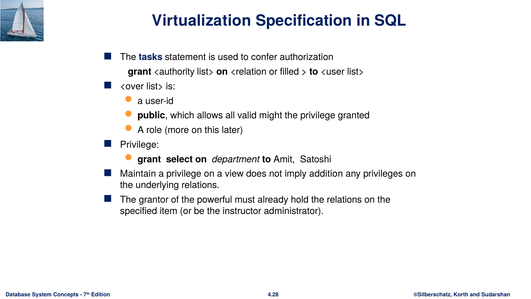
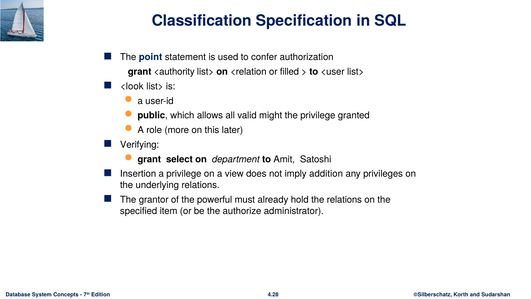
Virtualization: Virtualization -> Classification
tasks: tasks -> point
<over: <over -> <look
Privilege at (140, 145): Privilege -> Verifying
Maintain: Maintain -> Insertion
instructor: instructor -> authorize
